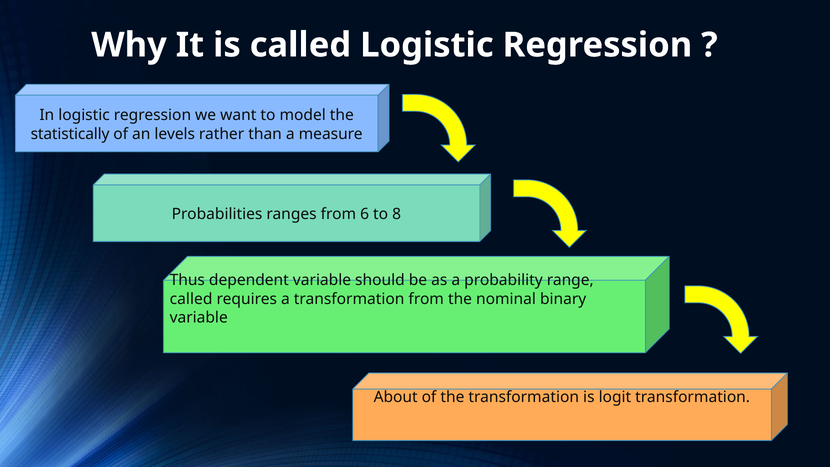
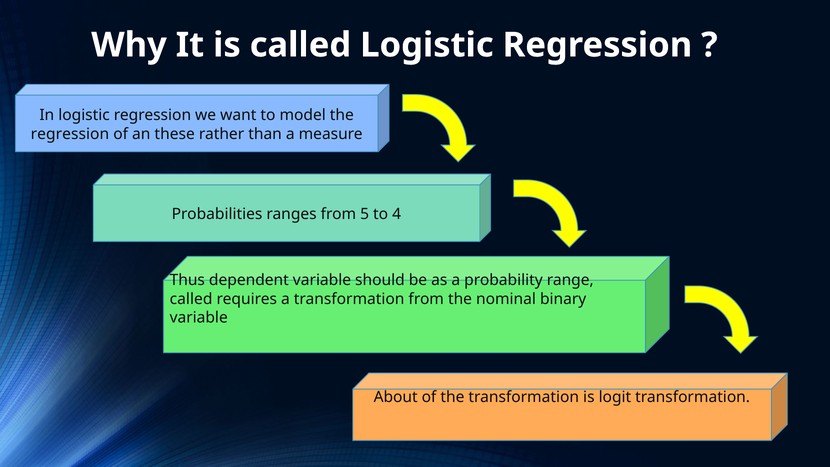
statistically at (70, 134): statistically -> regression
levels: levels -> these
6: 6 -> 5
8: 8 -> 4
